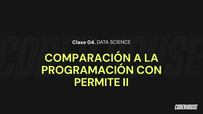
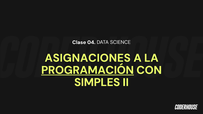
COMPARACIÓN: COMPARACIÓN -> ASIGNACIONES
PROGRAMACIÓN underline: none -> present
PERMITE: PERMITE -> SIMPLES
